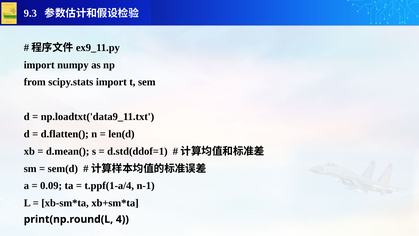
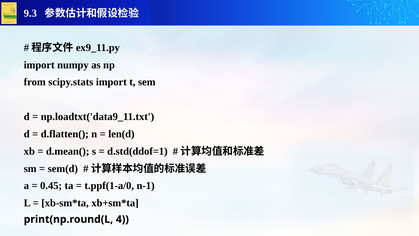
0.09: 0.09 -> 0.45
t.ppf(1-a/4: t.ppf(1-a/4 -> t.ppf(1-a/0
